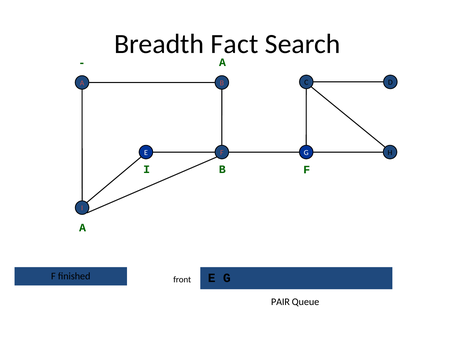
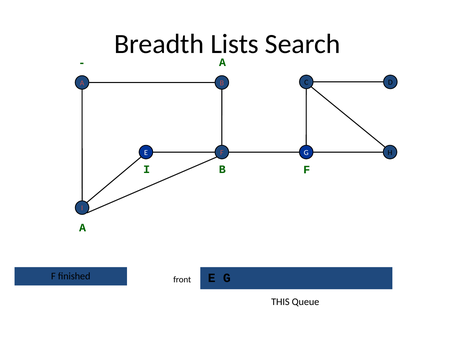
Fact: Fact -> Lists
PAIR: PAIR -> THIS
